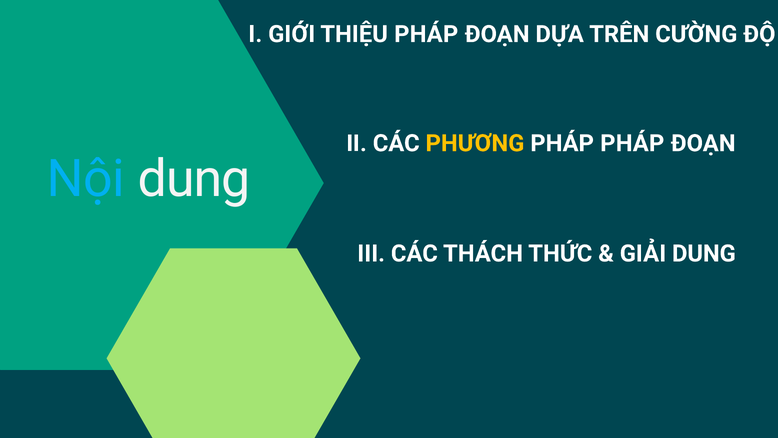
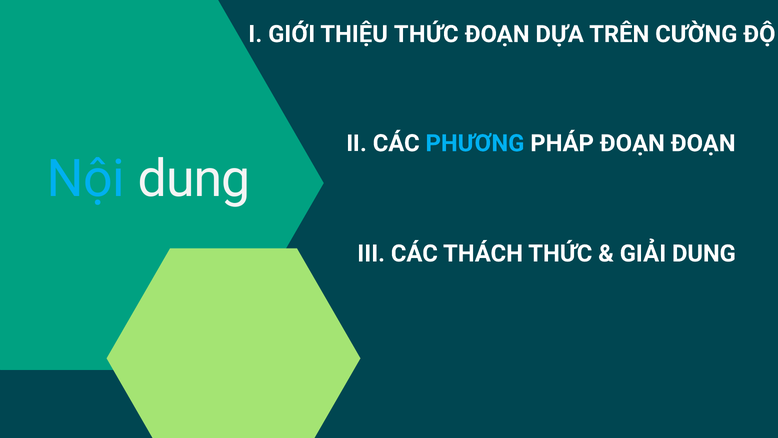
THIỆU PHÁP: PHÁP -> THỨC
PHƯƠNG colour: yellow -> light blue
PHÁP PHÁP: PHÁP -> ĐOẠN
